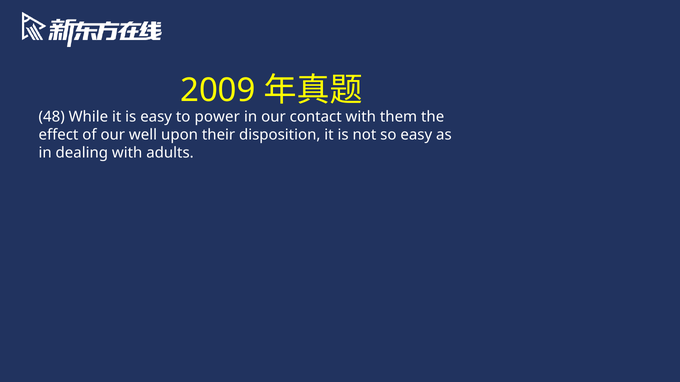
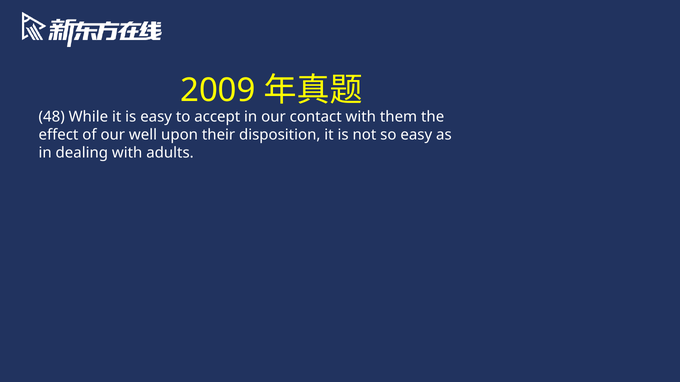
power: power -> accept
